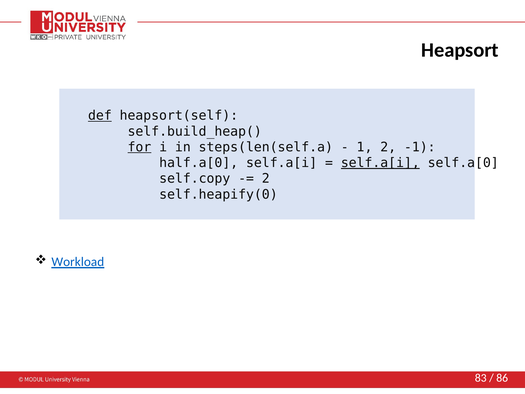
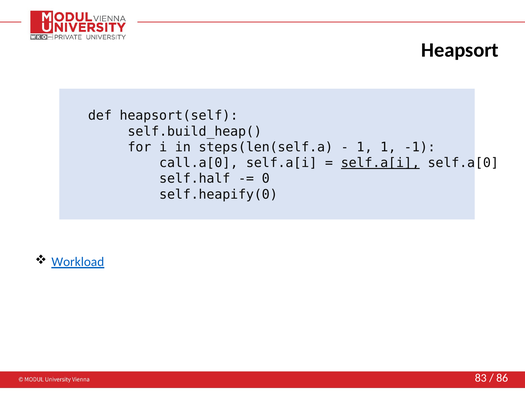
def underline: present -> none
for underline: present -> none
1 2: 2 -> 1
half.a[0: half.a[0 -> call.a[0
self.copy: self.copy -> self.half
2 at (266, 179): 2 -> 0
